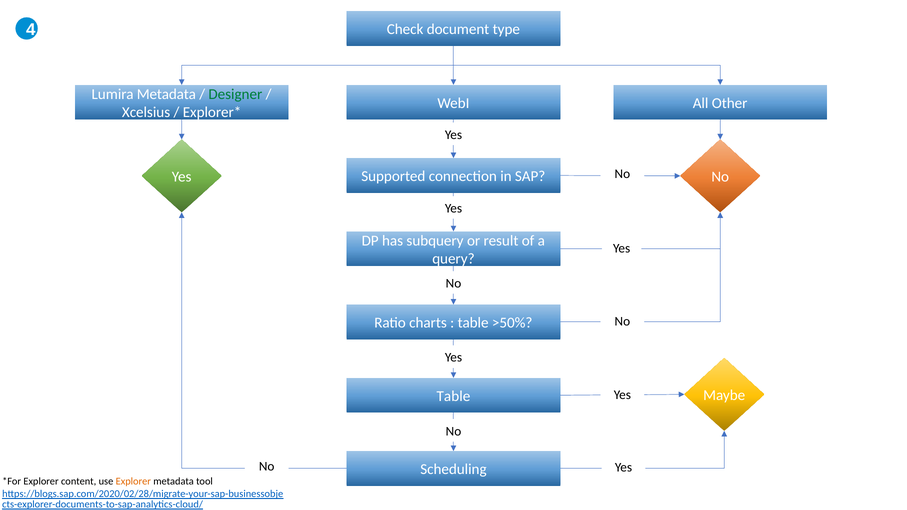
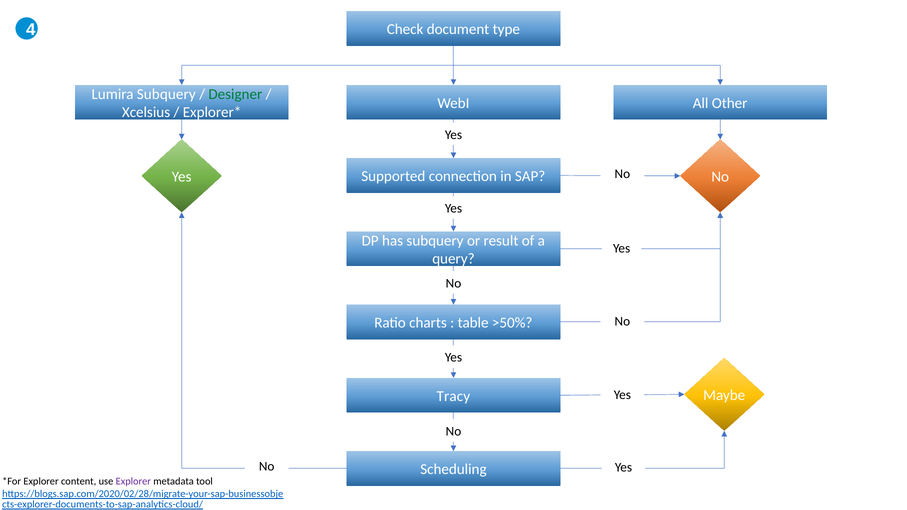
Lumira Metadata: Metadata -> Subquery
Table at (453, 396): Table -> Tracy
Explorer at (133, 482) colour: orange -> purple
